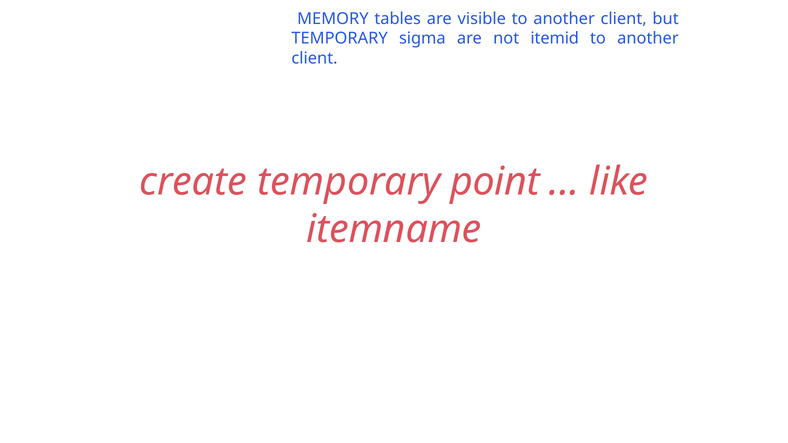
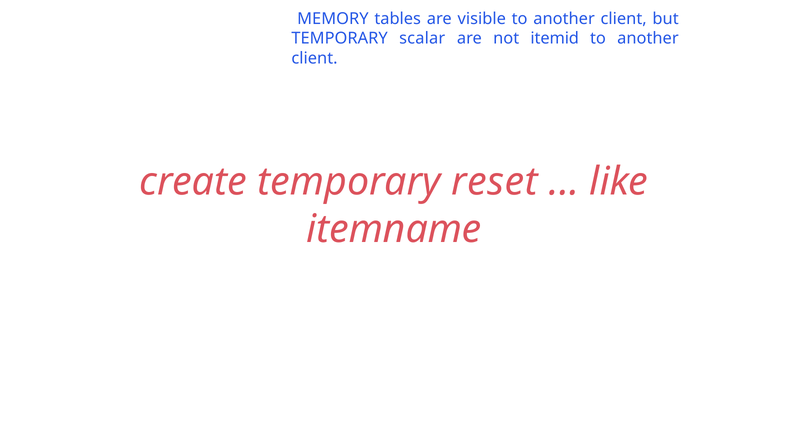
sigma: sigma -> scalar
point: point -> reset
